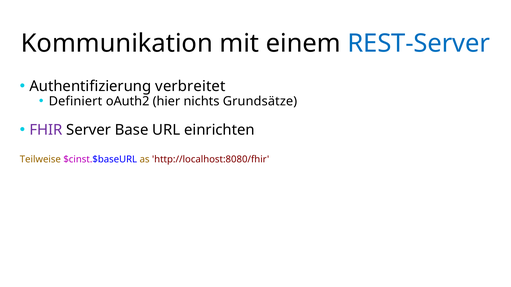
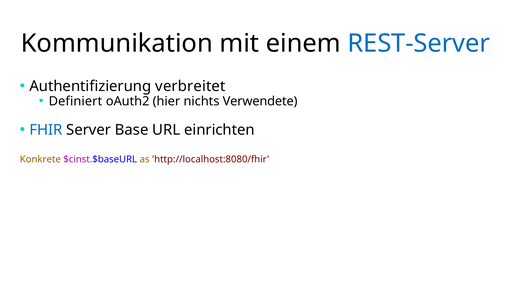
Grundsätze: Grundsätze -> Verwendete
FHIR colour: purple -> blue
Teilweise: Teilweise -> Konkrete
